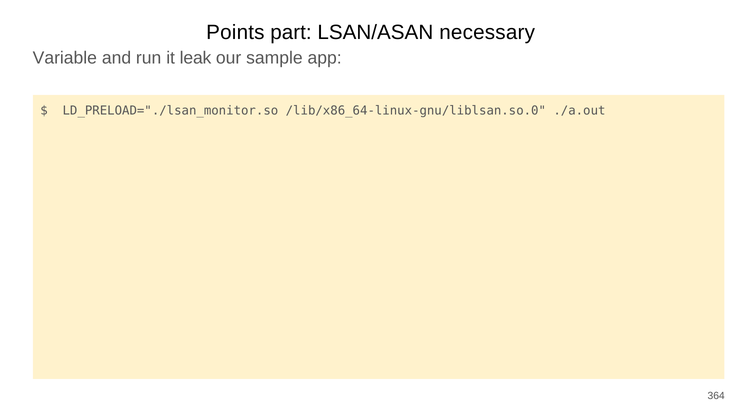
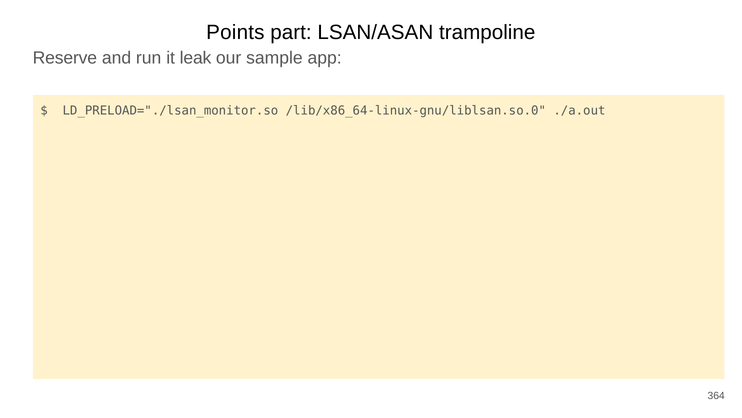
necessary: necessary -> trampoline
Variable: Variable -> Reserve
